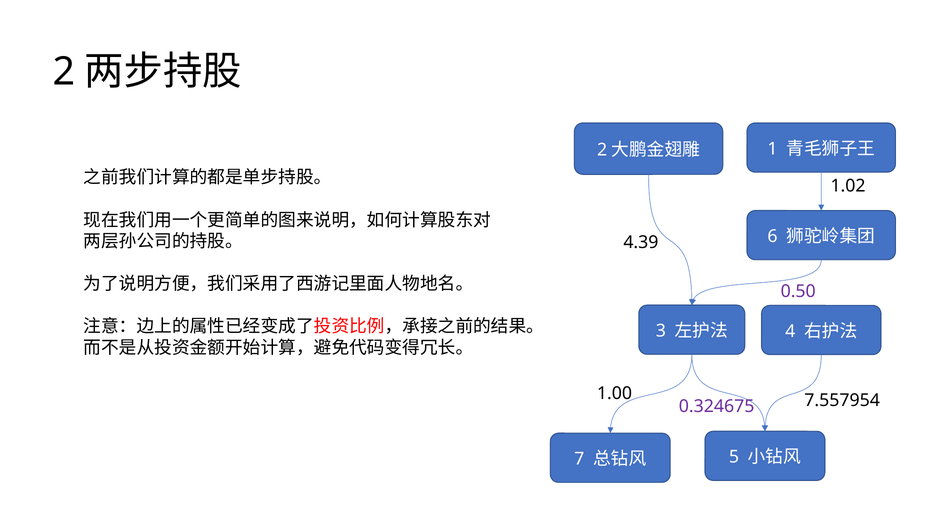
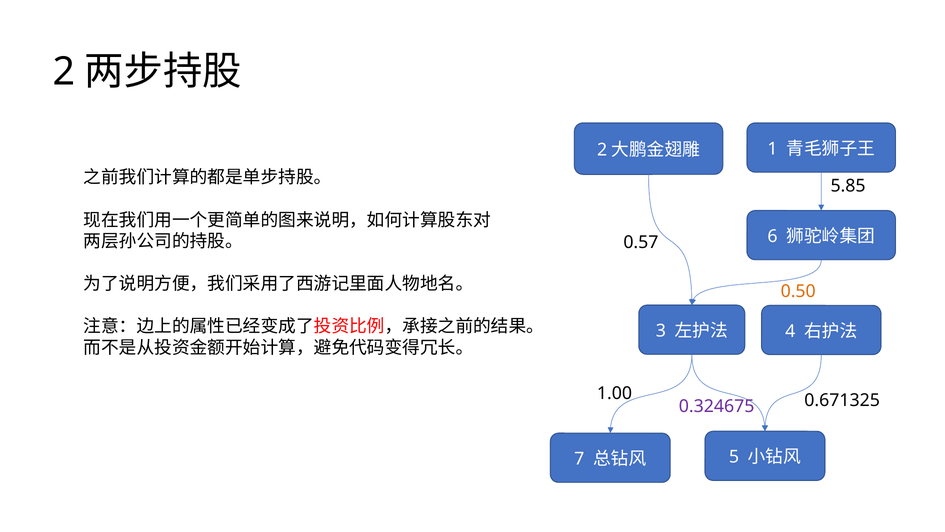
1.02: 1.02 -> 5.85
4.39: 4.39 -> 0.57
0.50 colour: purple -> orange
7.557954: 7.557954 -> 0.671325
